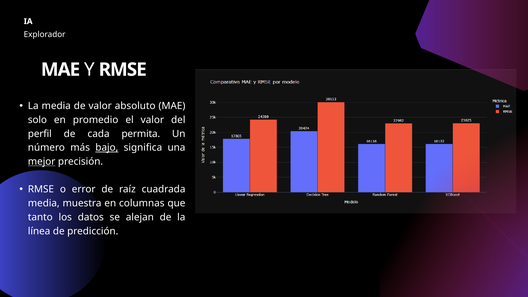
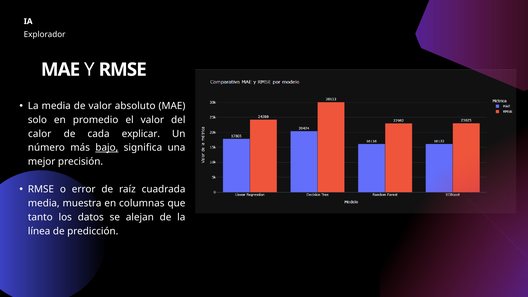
perfil: perfil -> calor
permita: permita -> explicar
mejor underline: present -> none
